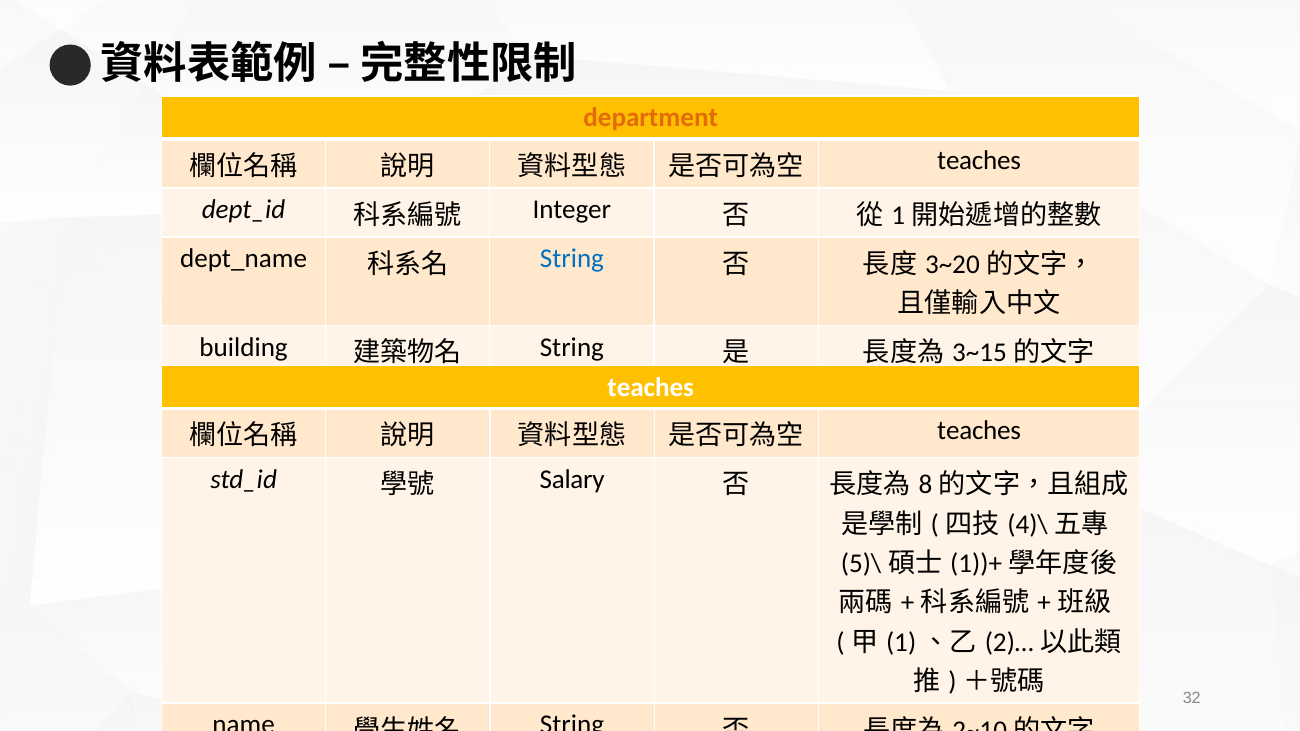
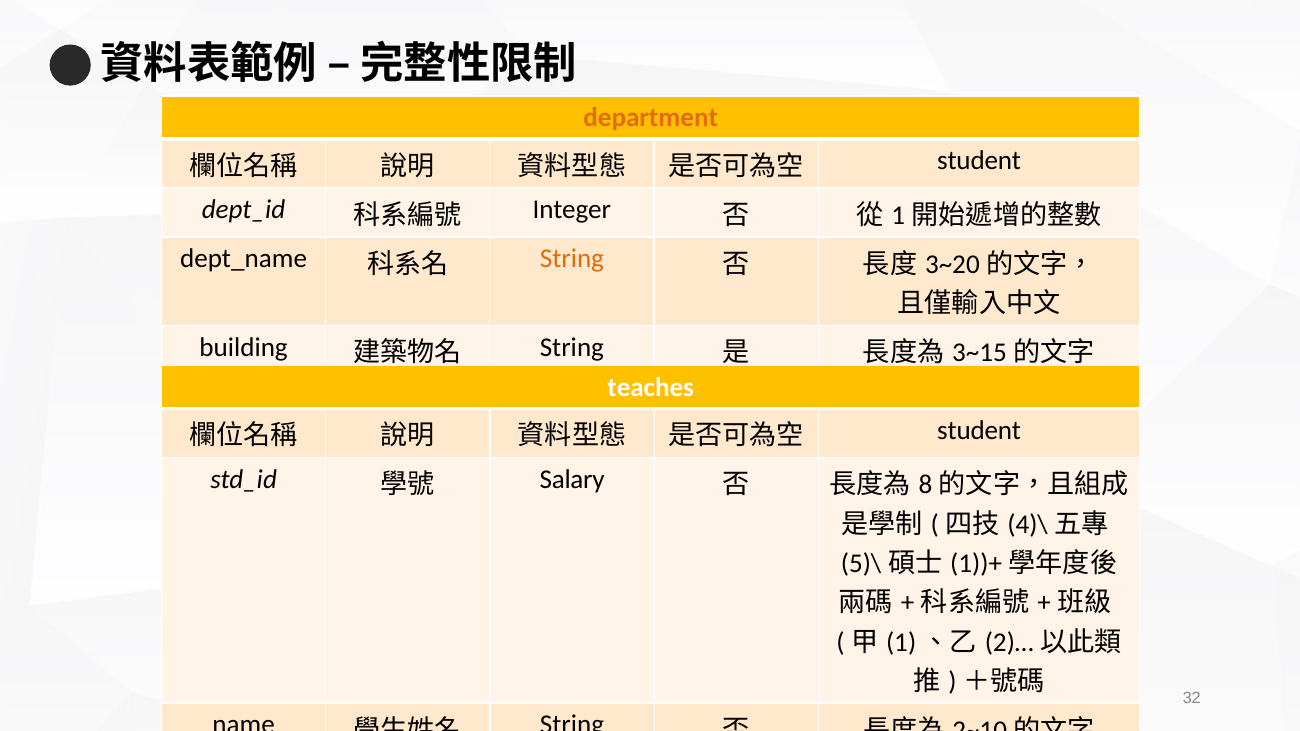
teaches at (979, 161): teaches -> student
String at (572, 259) colour: blue -> orange
teaches at (979, 430): teaches -> student
